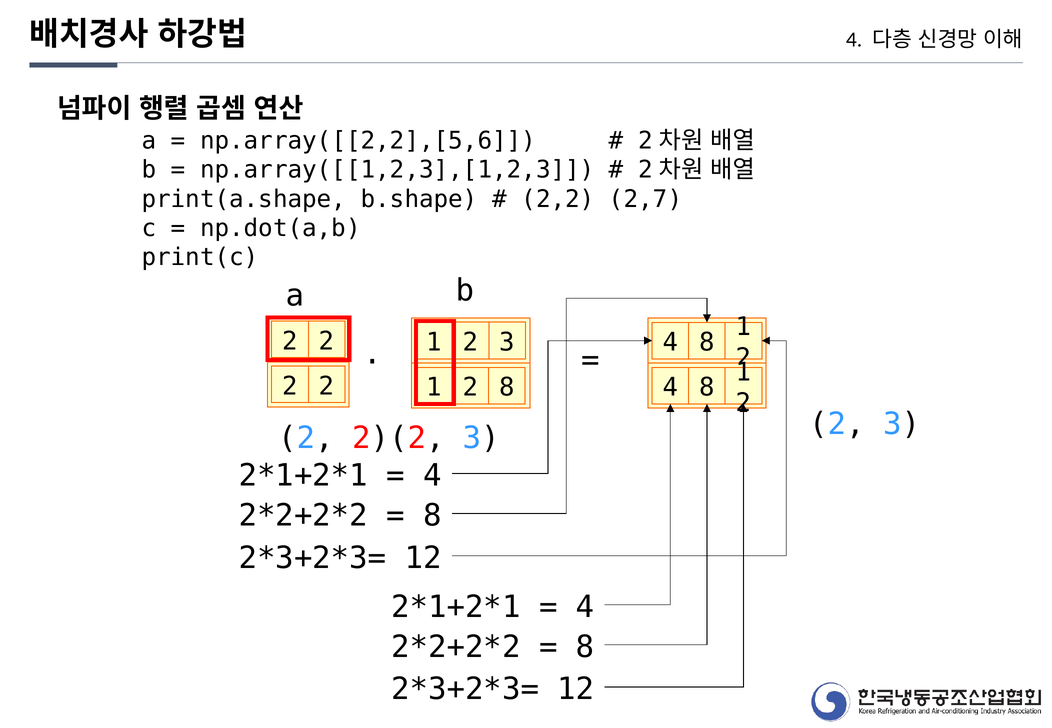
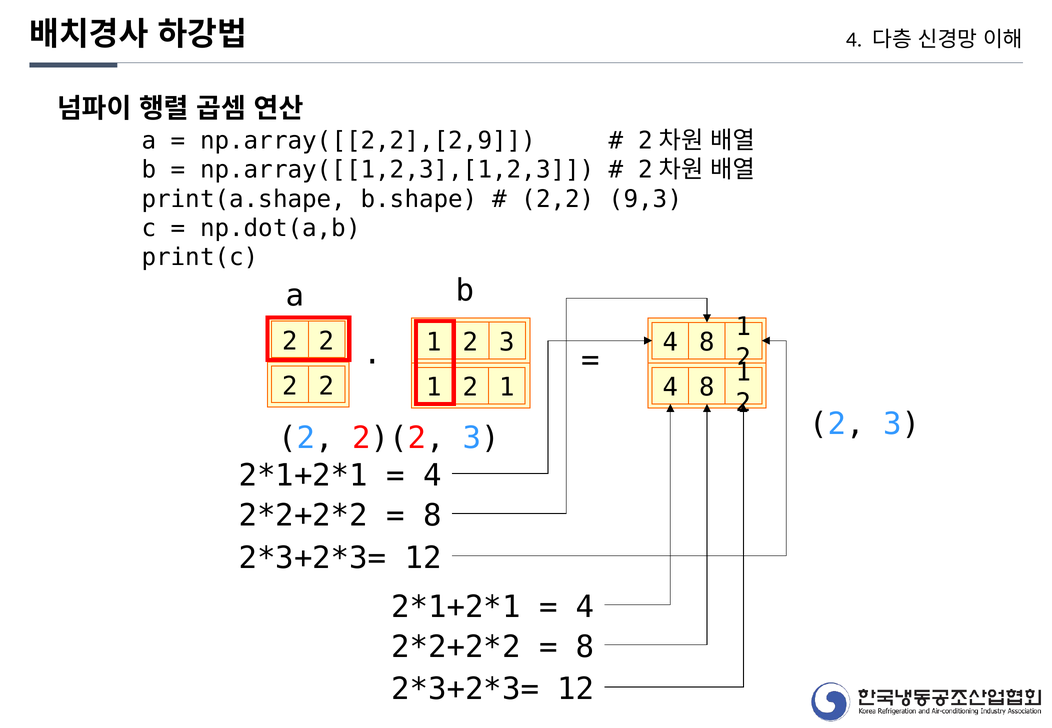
np.array([[2,2],[5,6: np.array([[2,2],[5,6 -> np.array([[2,2],[2,9
2,7: 2,7 -> 9,3
1 2 8: 8 -> 1
